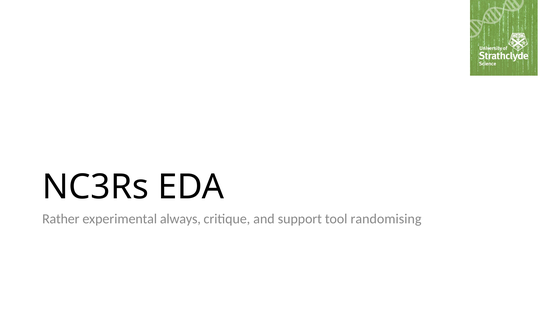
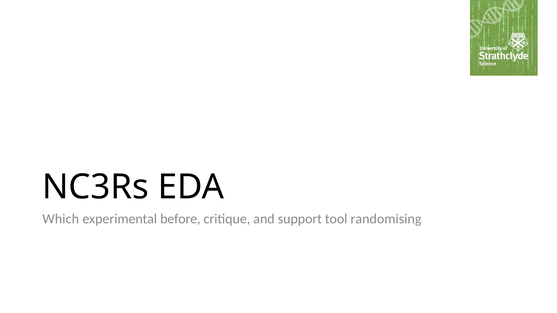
Rather: Rather -> Which
always: always -> before
